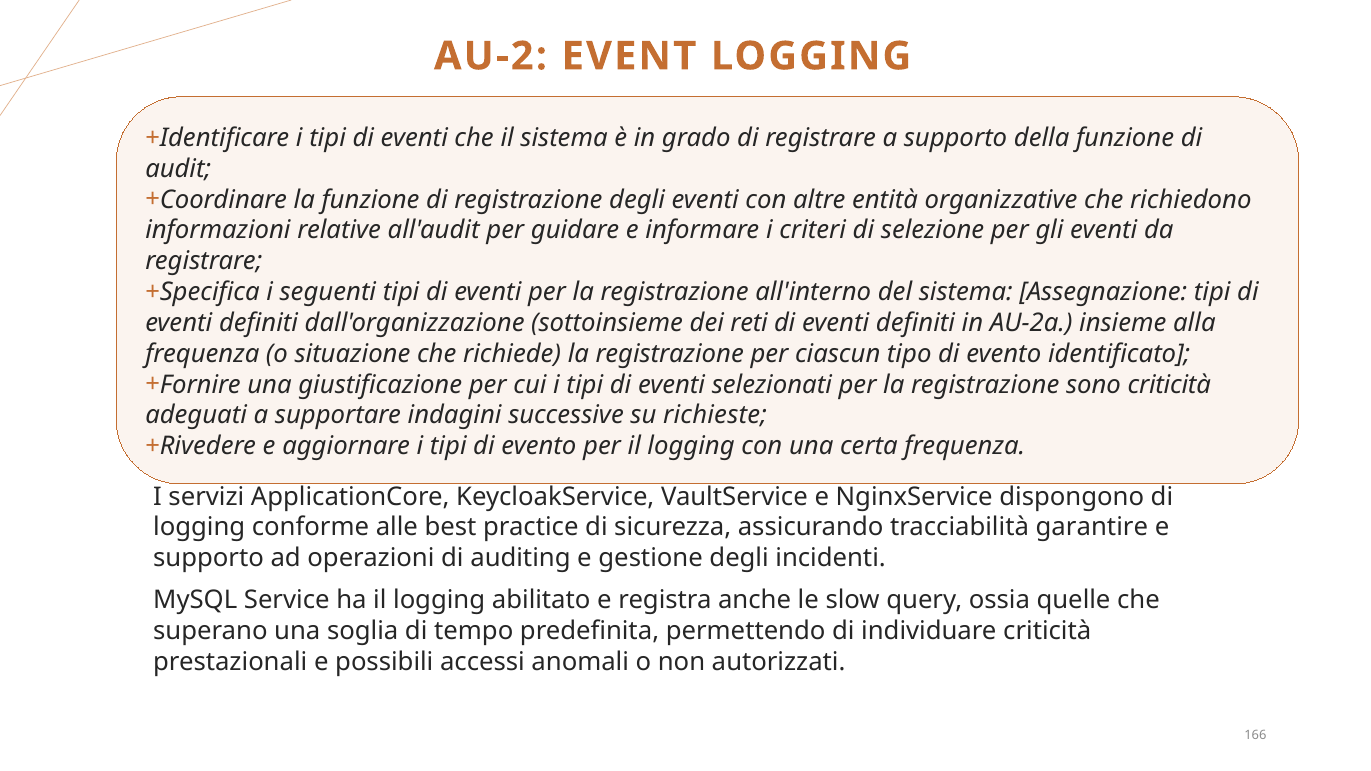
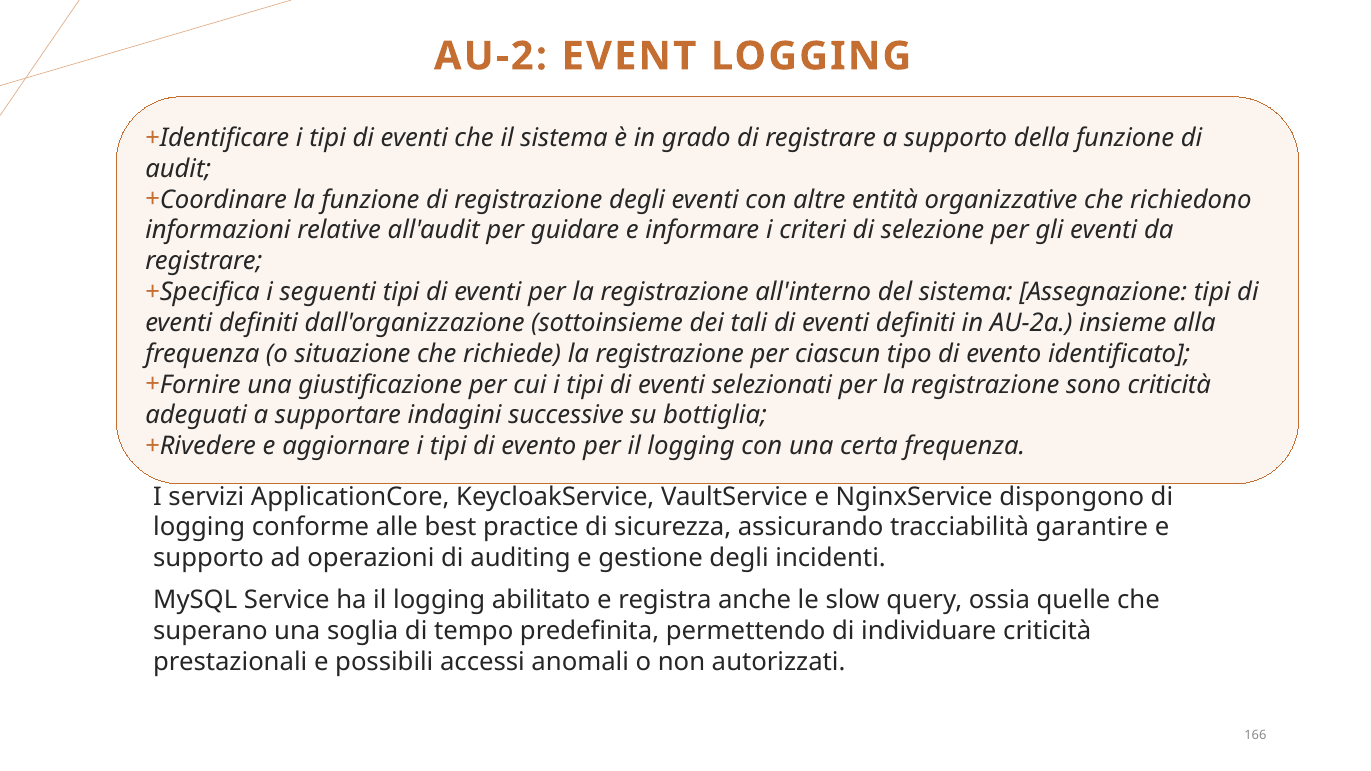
reti: reti -> tali
richieste: richieste -> bottiglia
